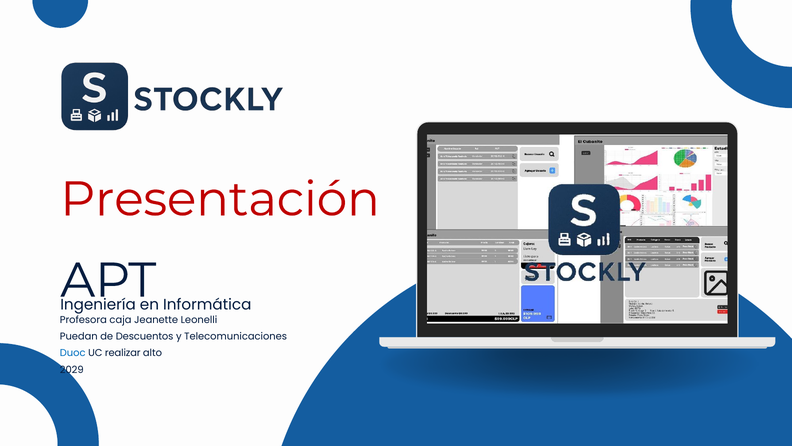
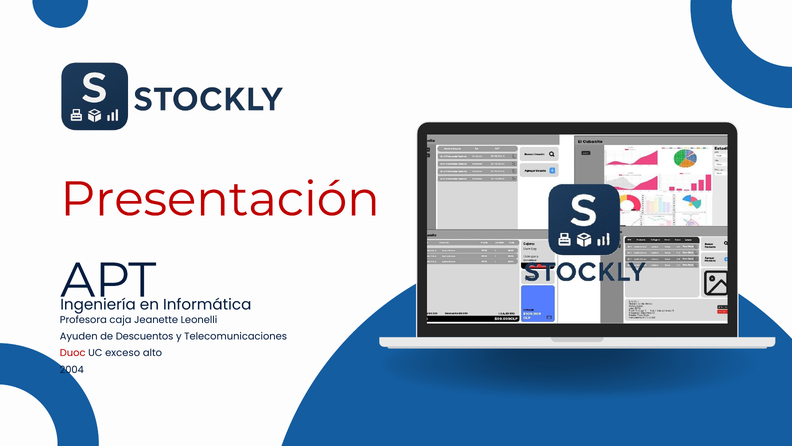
Puedan: Puedan -> Ayuden
Duoc colour: blue -> red
realizar: realizar -> exceso
2029: 2029 -> 2004
